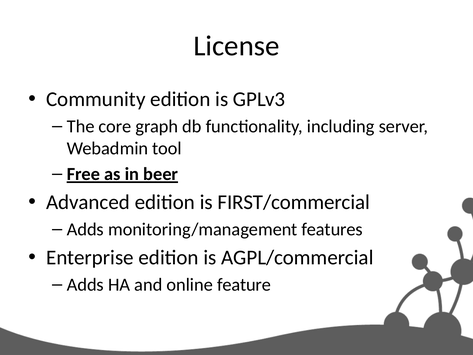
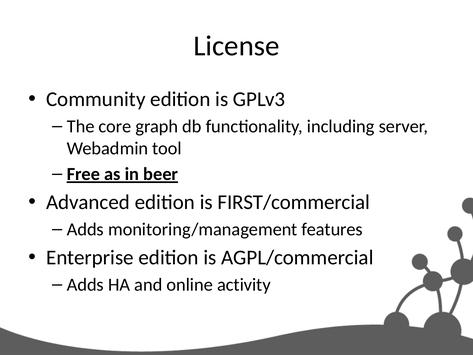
feature: feature -> activity
